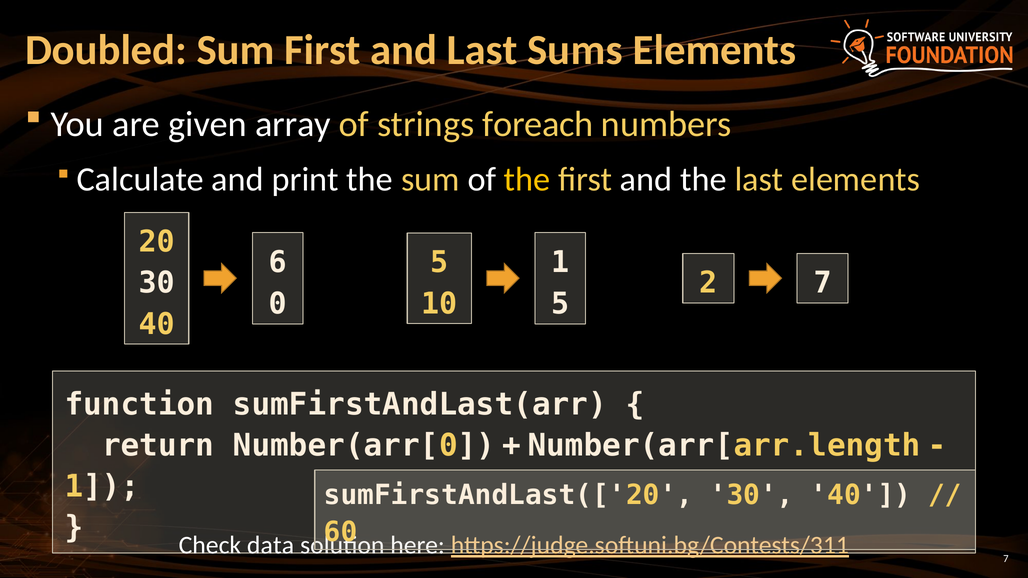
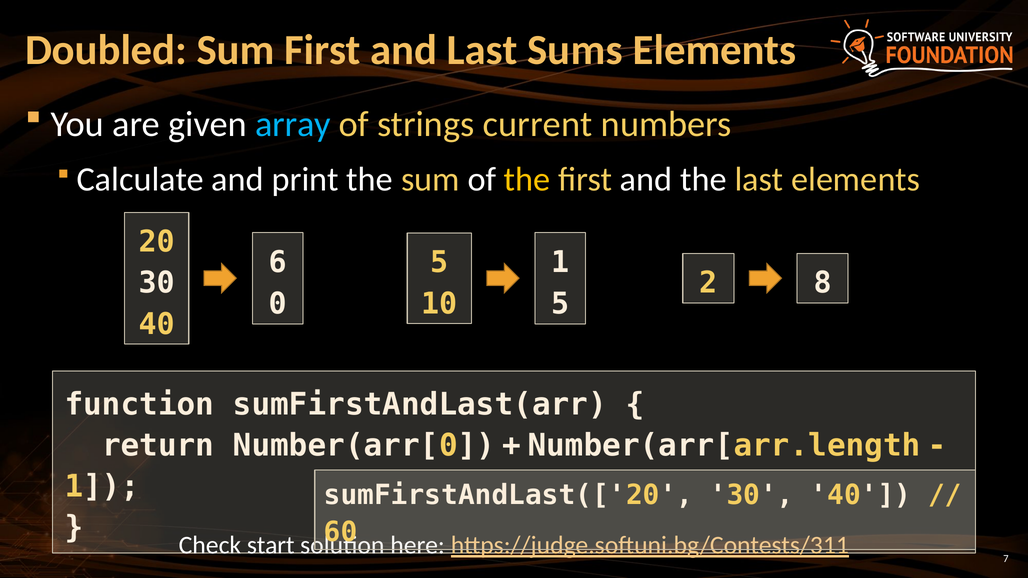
array colour: white -> light blue
foreach: foreach -> current
2 7: 7 -> 8
data: data -> start
